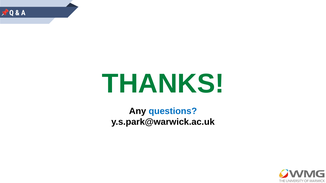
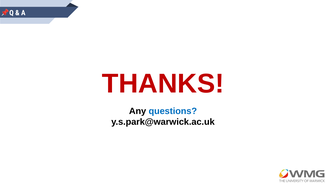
THANKS colour: green -> red
